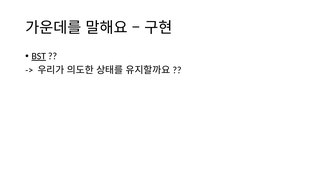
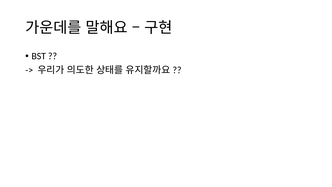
BST underline: present -> none
